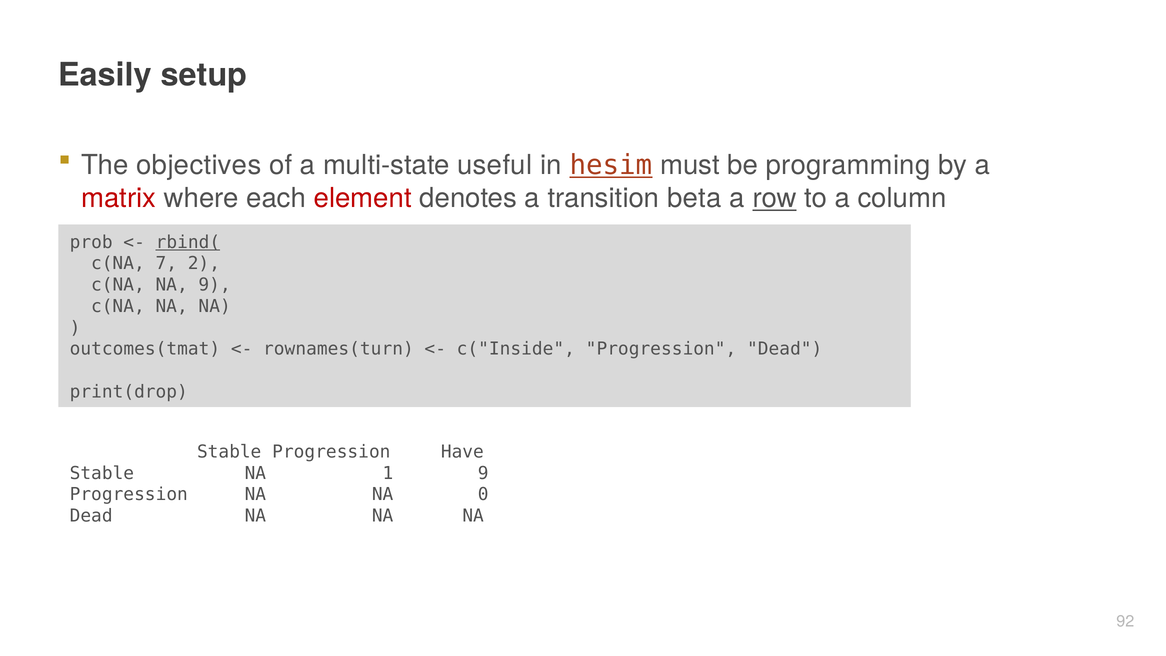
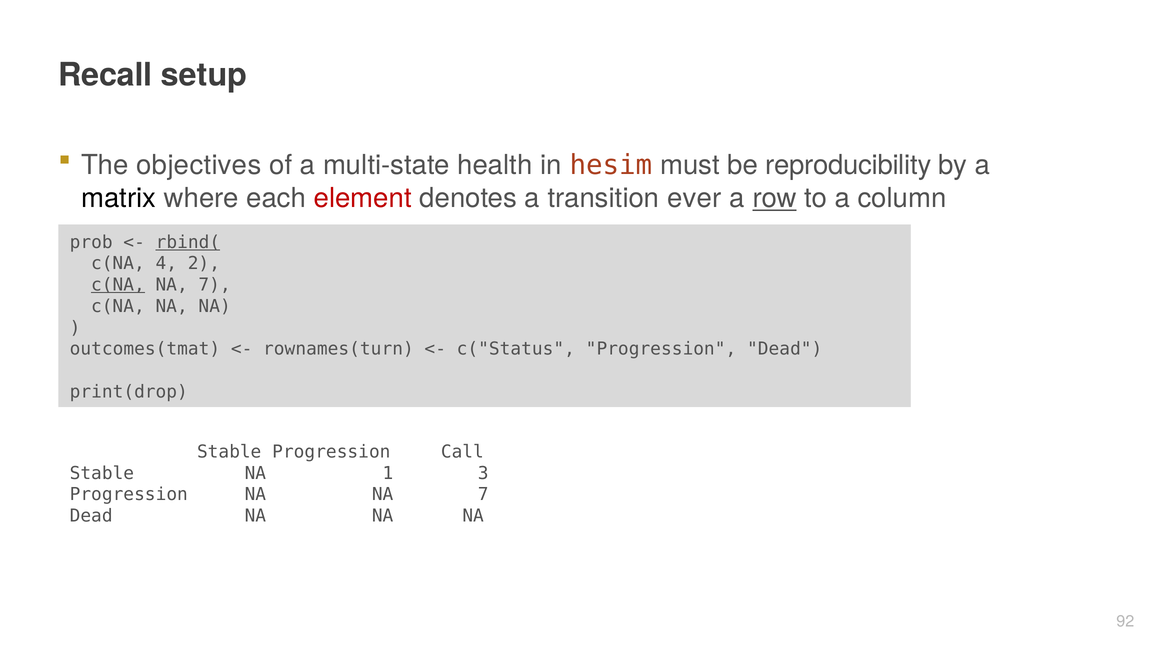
Easily: Easily -> Recall
useful: useful -> health
hesim underline: present -> none
programming: programming -> reproducibility
matrix colour: red -> black
beta: beta -> ever
7: 7 -> 4
c(NA at (118, 285) underline: none -> present
9 at (215, 285): 9 -> 7
c("Inside: c("Inside -> c("Status
Have: Have -> Call
1 9: 9 -> 3
NA NA 0: 0 -> 7
